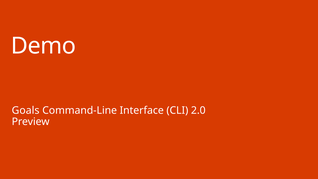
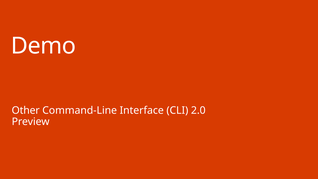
Goals: Goals -> Other
